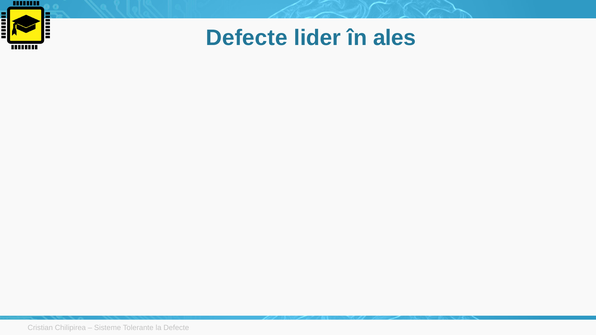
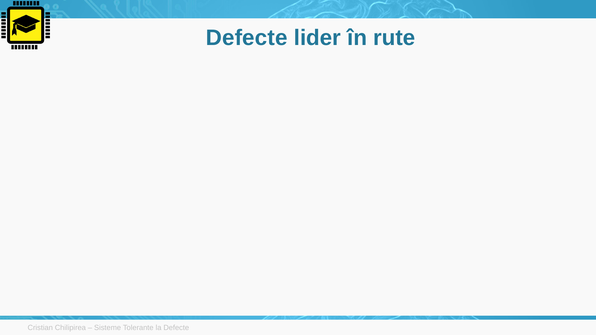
ales: ales -> rute
